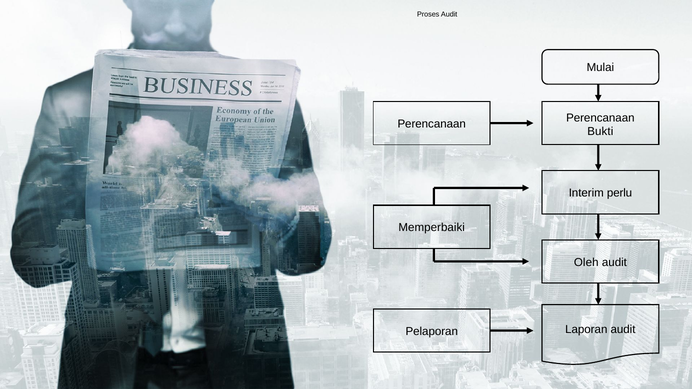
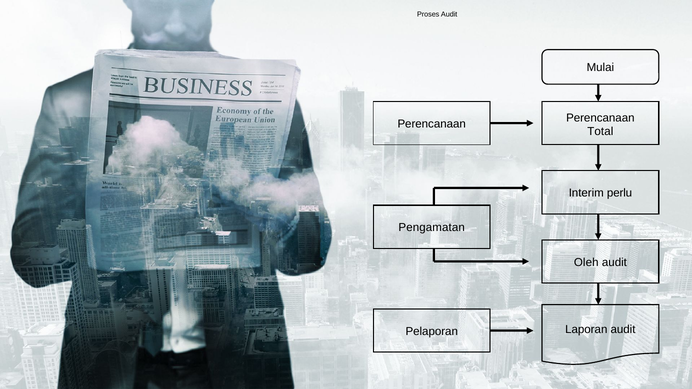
Bukti: Bukti -> Total
Memperbaiki: Memperbaiki -> Pengamatan
